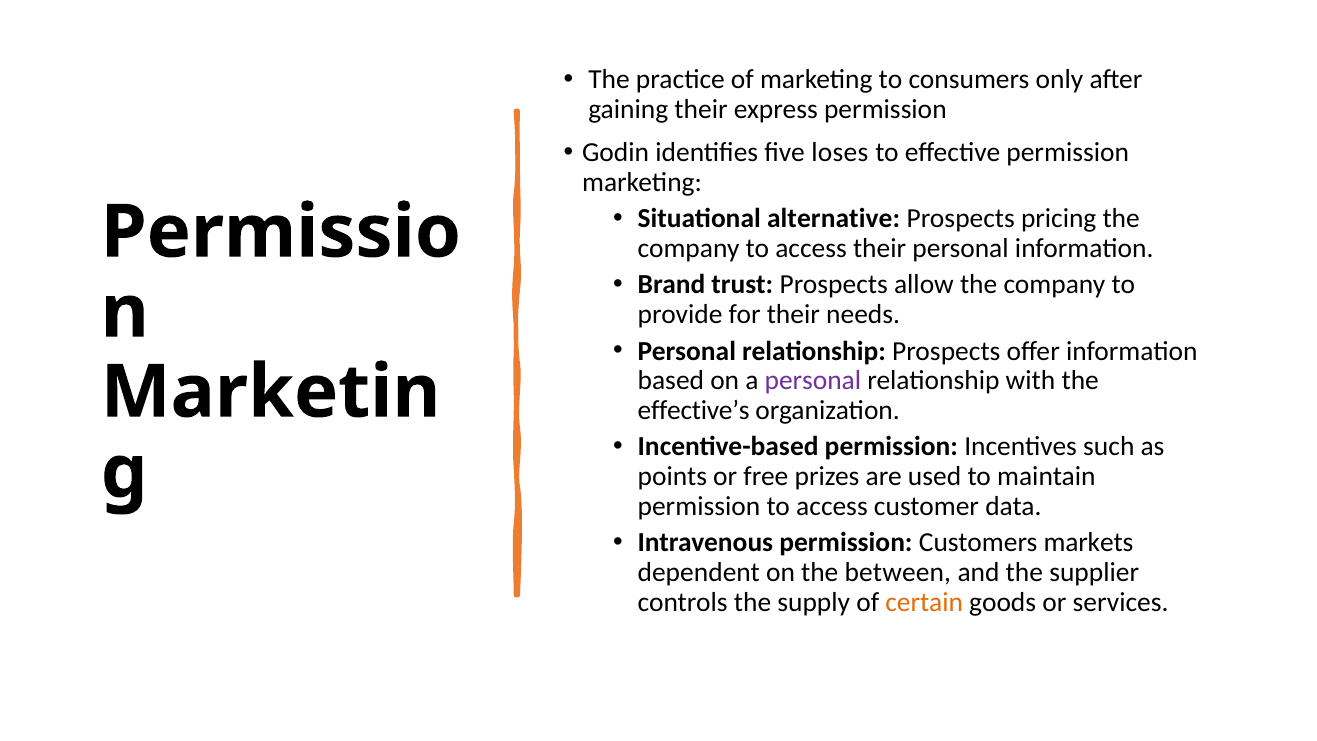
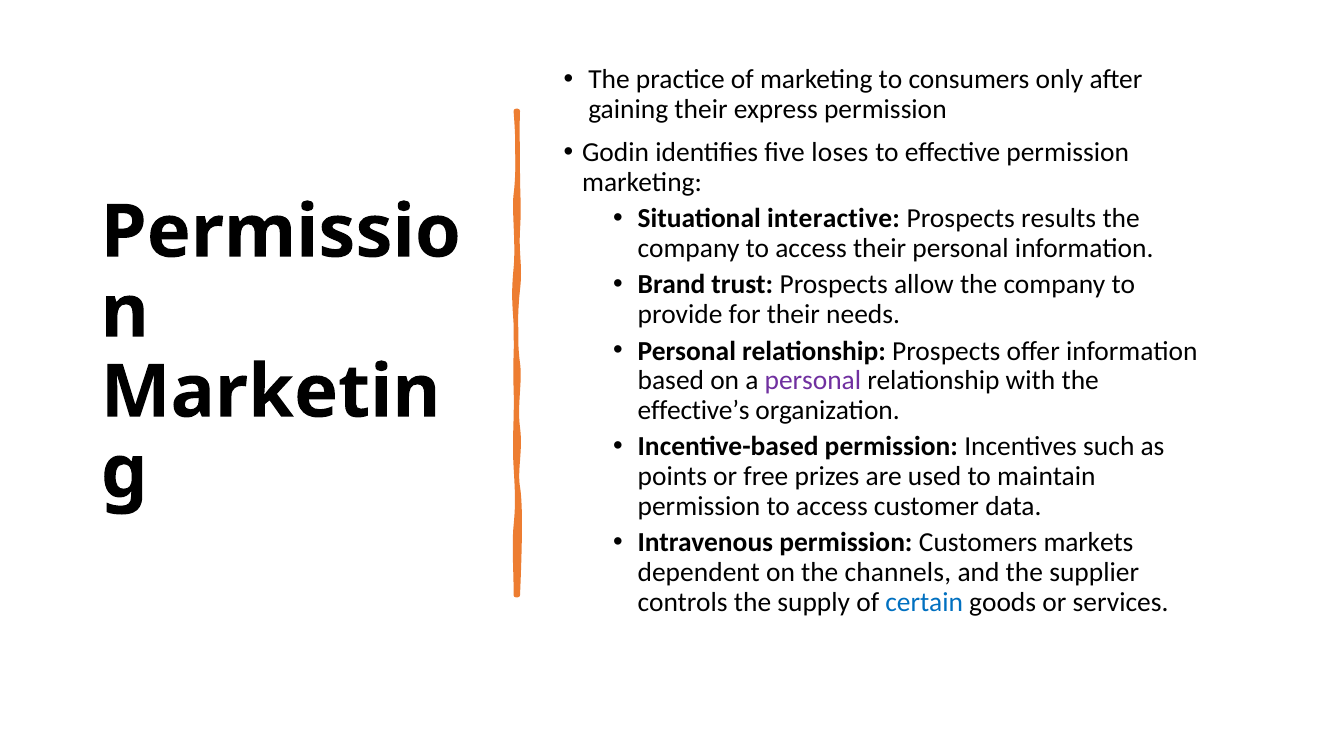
alternative: alternative -> interactive
pricing: pricing -> results
between: between -> channels
certain colour: orange -> blue
